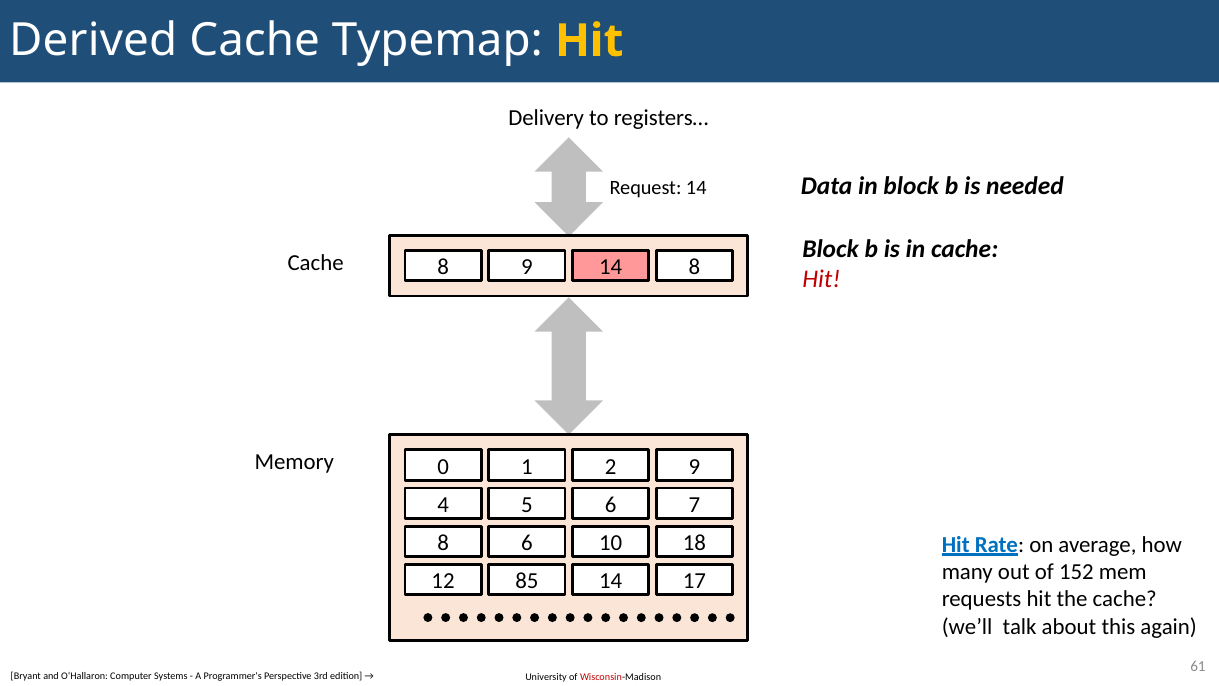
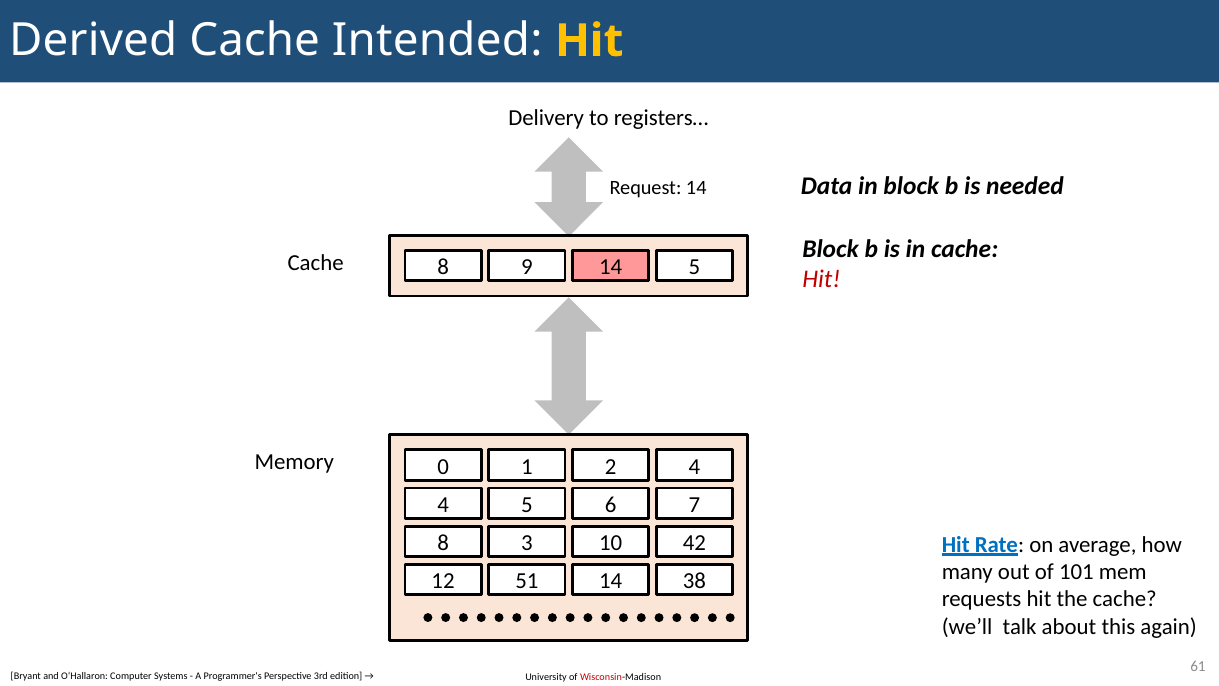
Typemap: Typemap -> Intended
8 at (694, 267): 8 -> 5
2 9: 9 -> 4
8 6: 6 -> 3
18: 18 -> 42
152: 152 -> 101
85: 85 -> 51
17: 17 -> 38
